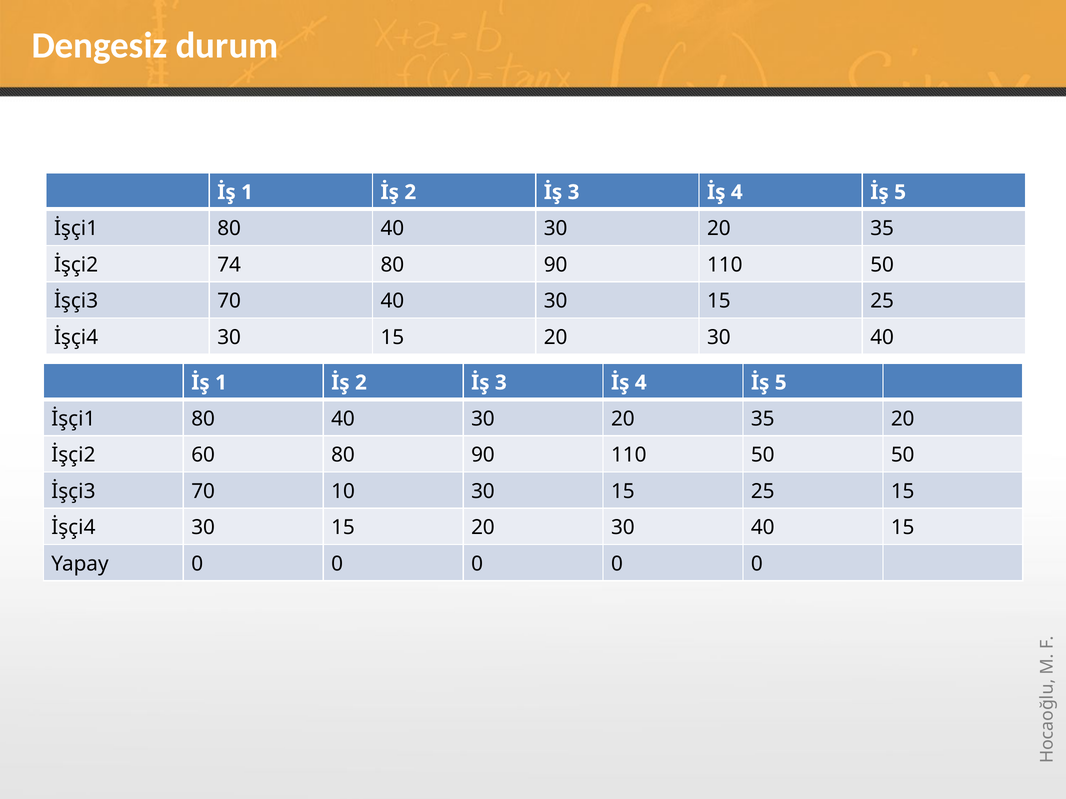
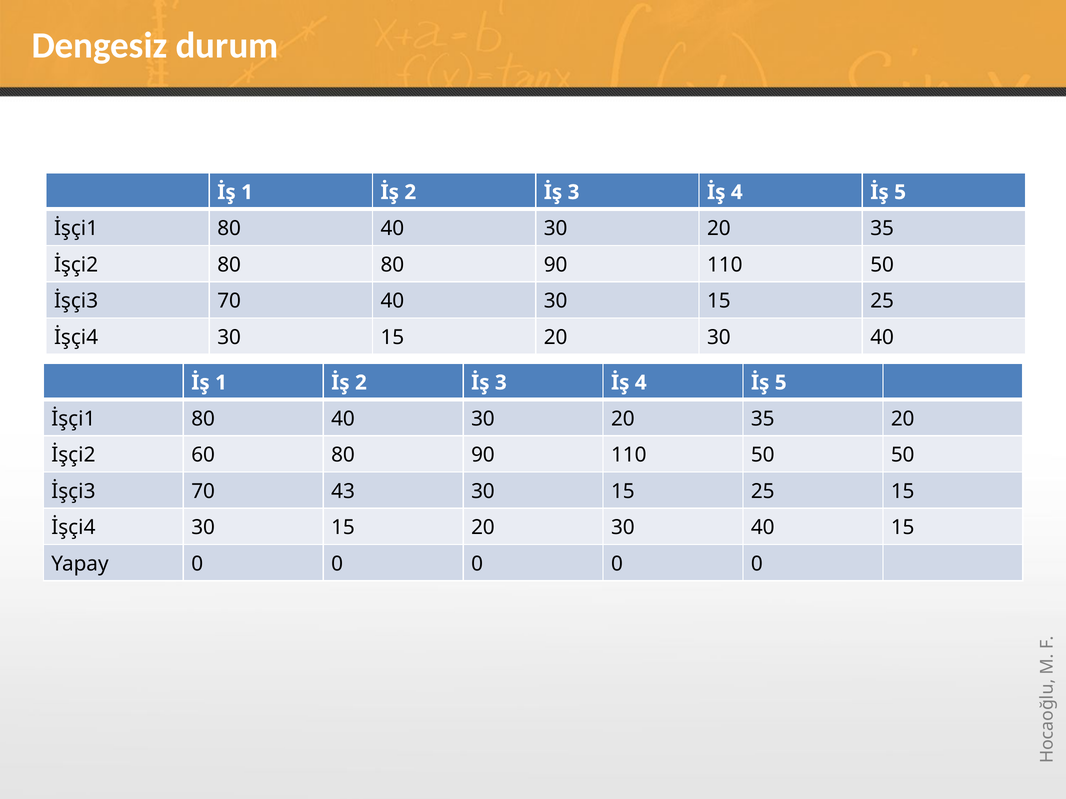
İşçi2 74: 74 -> 80
10: 10 -> 43
